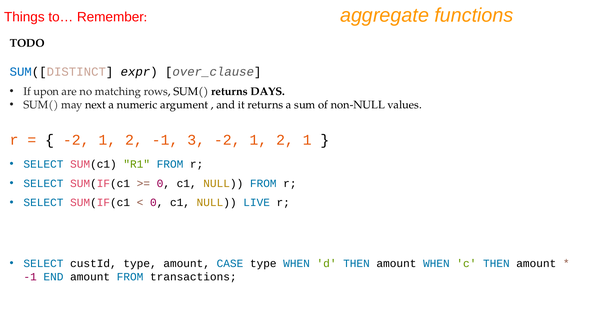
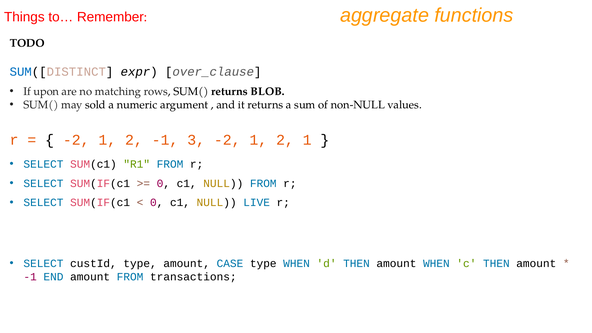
DAYS: DAYS -> BLOB
next: next -> sold
